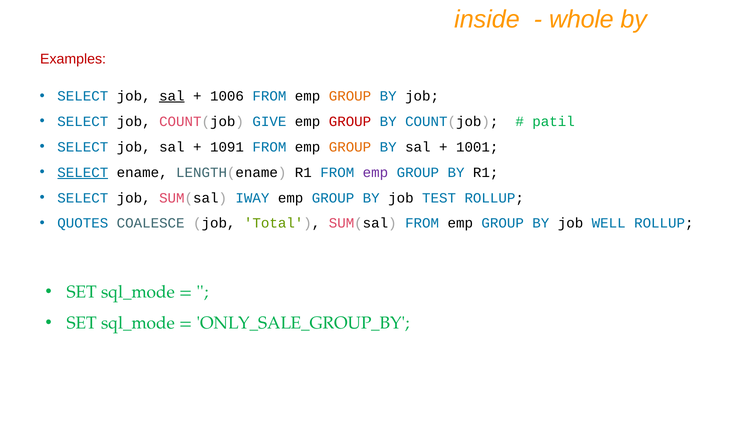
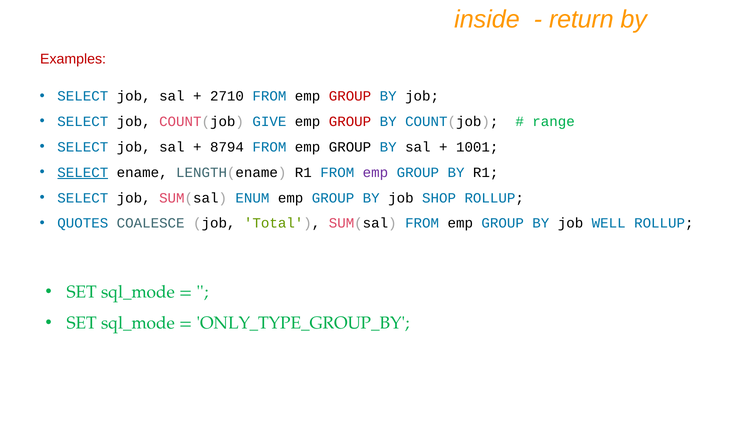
whole: whole -> return
sal at (172, 96) underline: present -> none
1006: 1006 -> 2710
GROUP at (350, 96) colour: orange -> red
patil: patil -> range
1091: 1091 -> 8794
GROUP at (350, 147) colour: orange -> black
IWAY: IWAY -> ENUM
TEST: TEST -> SHOP
ONLY_SALE_GROUP_BY: ONLY_SALE_GROUP_BY -> ONLY_TYPE_GROUP_BY
